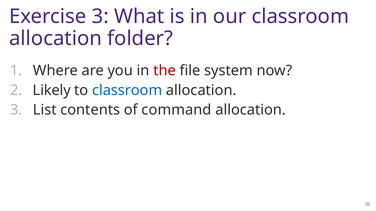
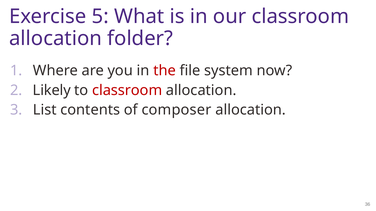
Exercise 3: 3 -> 5
classroom at (127, 90) colour: blue -> red
command: command -> composer
